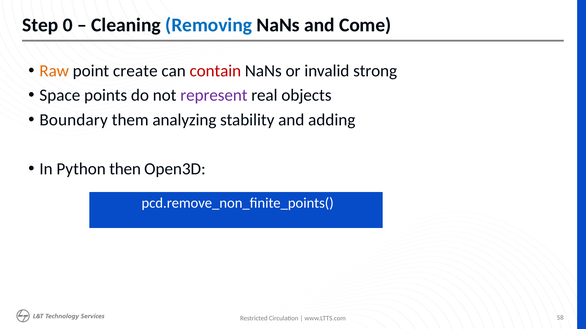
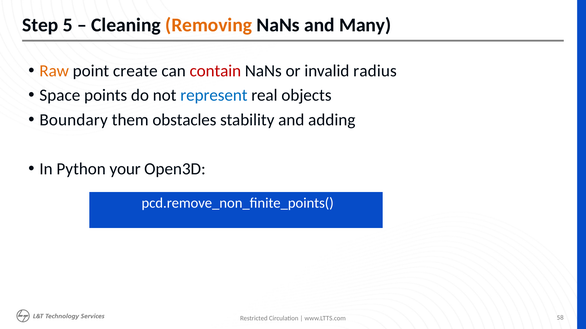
0: 0 -> 5
Removing colour: blue -> orange
Come: Come -> Many
strong: strong -> radius
represent colour: purple -> blue
analyzing: analyzing -> obstacles
then: then -> your
